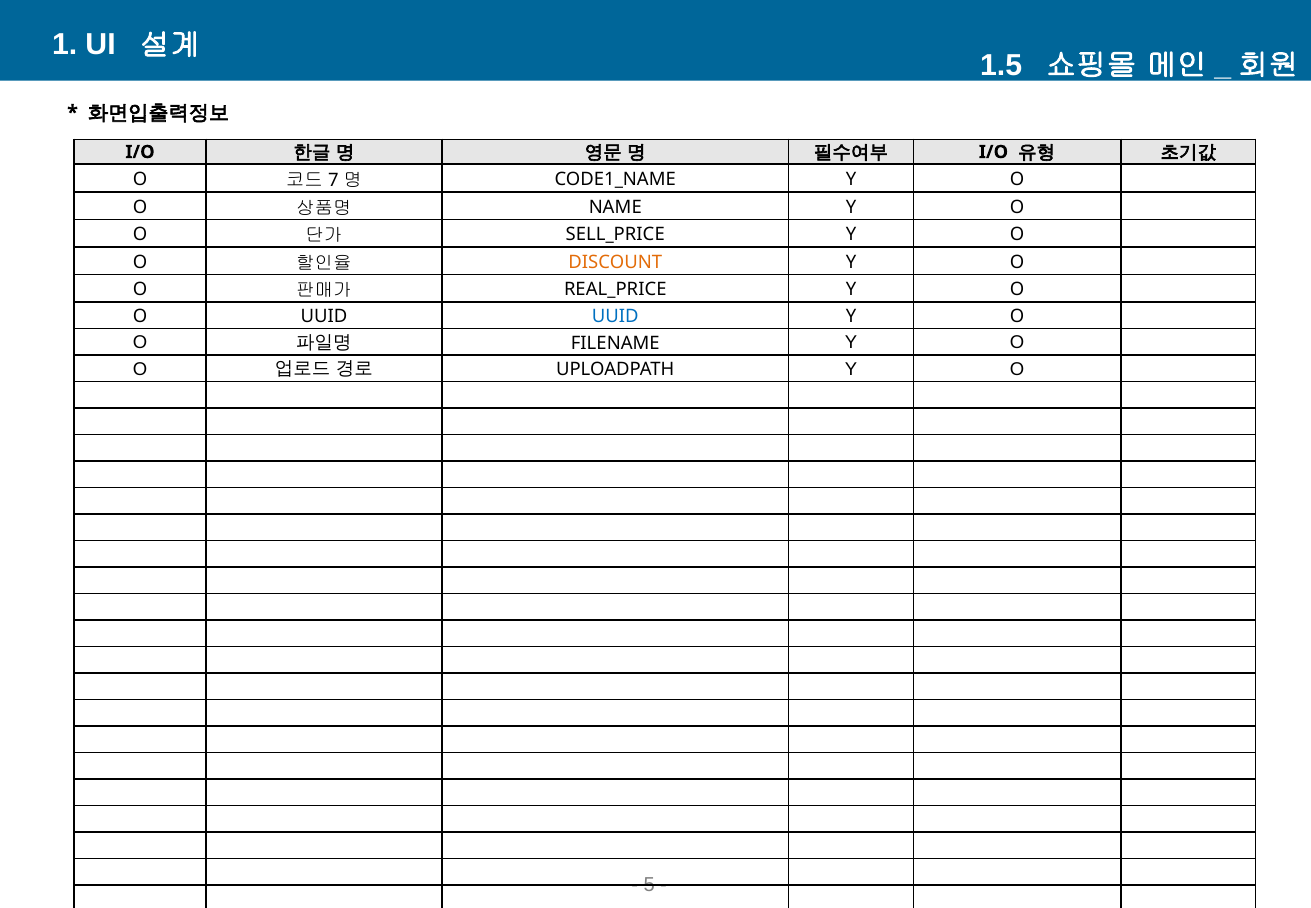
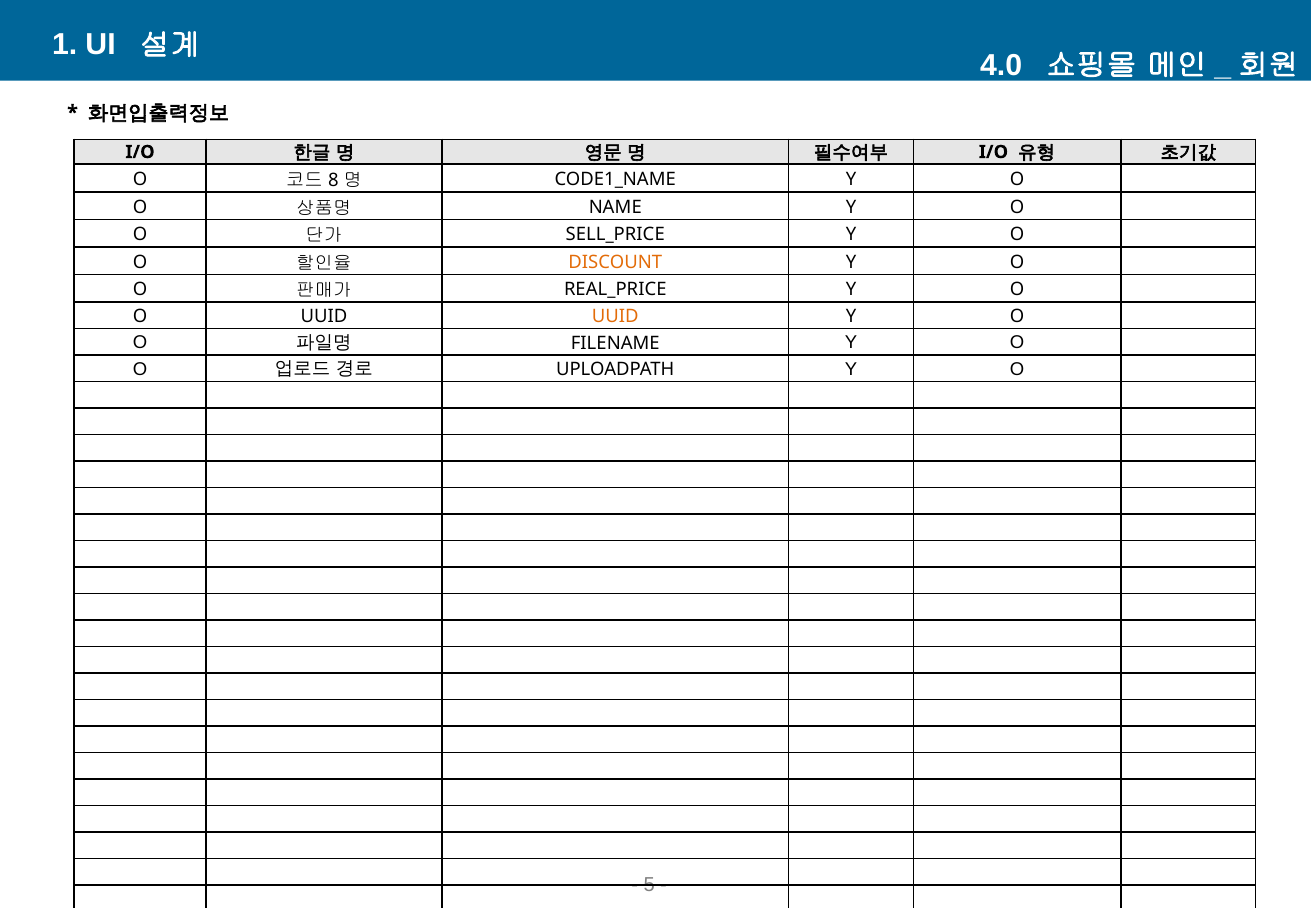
1.5: 1.5 -> 4.0
7: 7 -> 8
UUID at (615, 317) colour: blue -> orange
